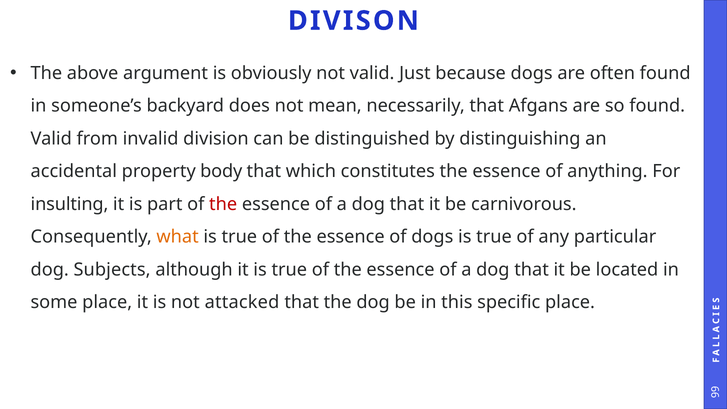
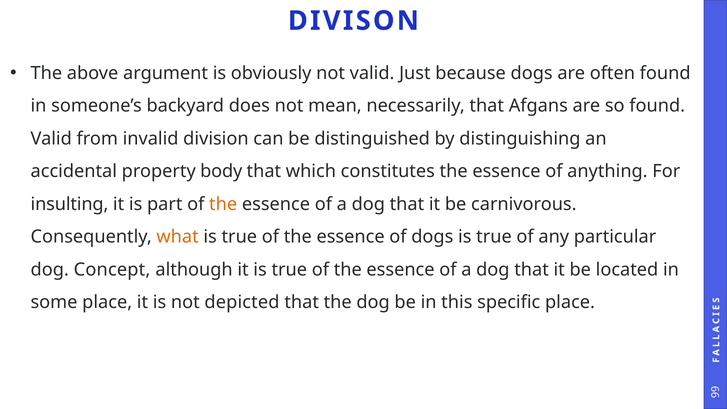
the at (223, 204) colour: red -> orange
Subjects: Subjects -> Concept
attacked: attacked -> depicted
